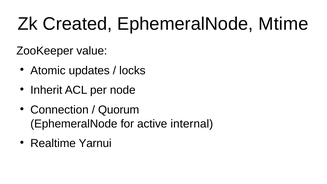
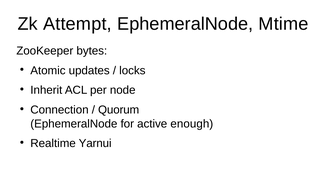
Created: Created -> Attempt
value: value -> bytes
internal: internal -> enough
